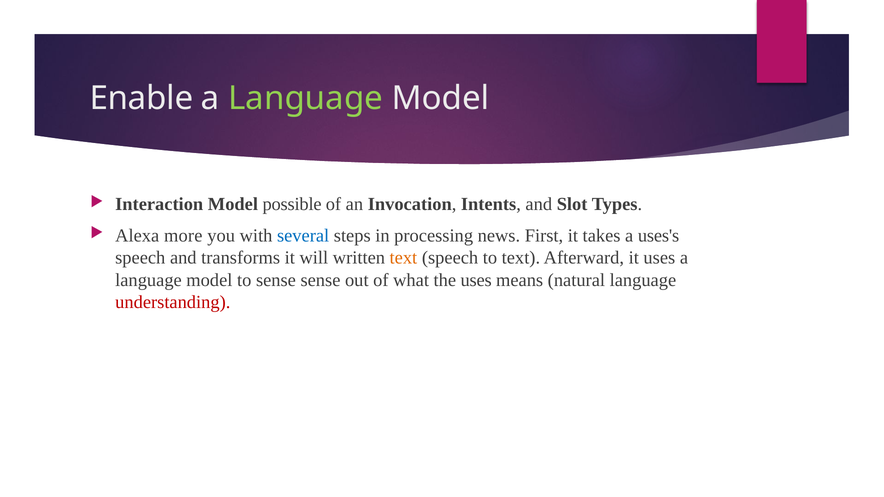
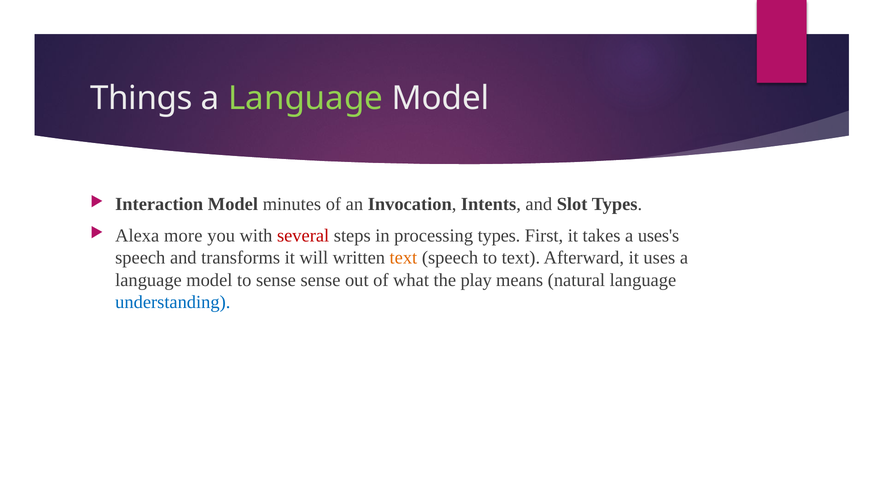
Enable: Enable -> Things
possible: possible -> minutes
several colour: blue -> red
processing news: news -> types
the uses: uses -> play
understanding colour: red -> blue
